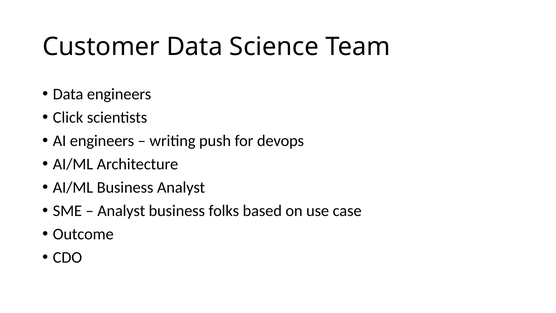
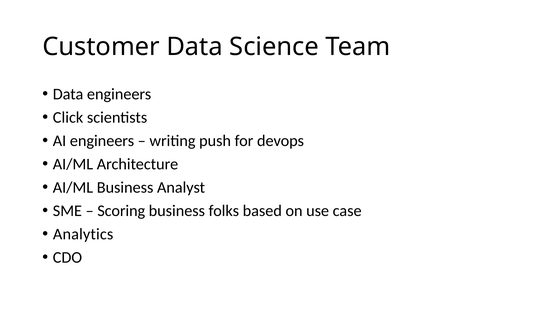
Analyst at (121, 211): Analyst -> Scoring
Outcome: Outcome -> Analytics
